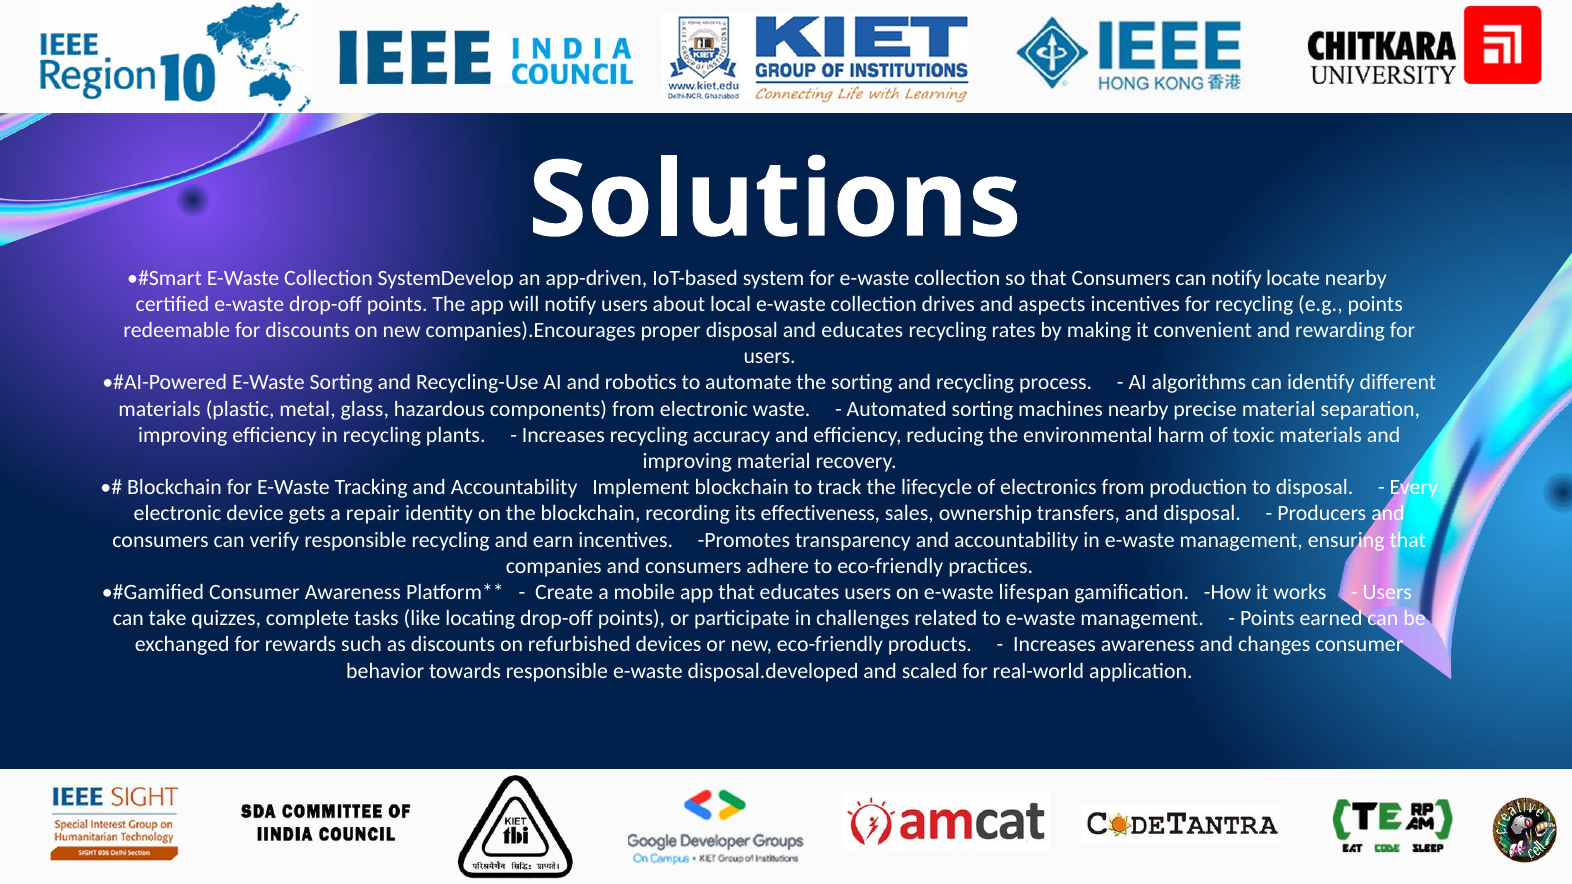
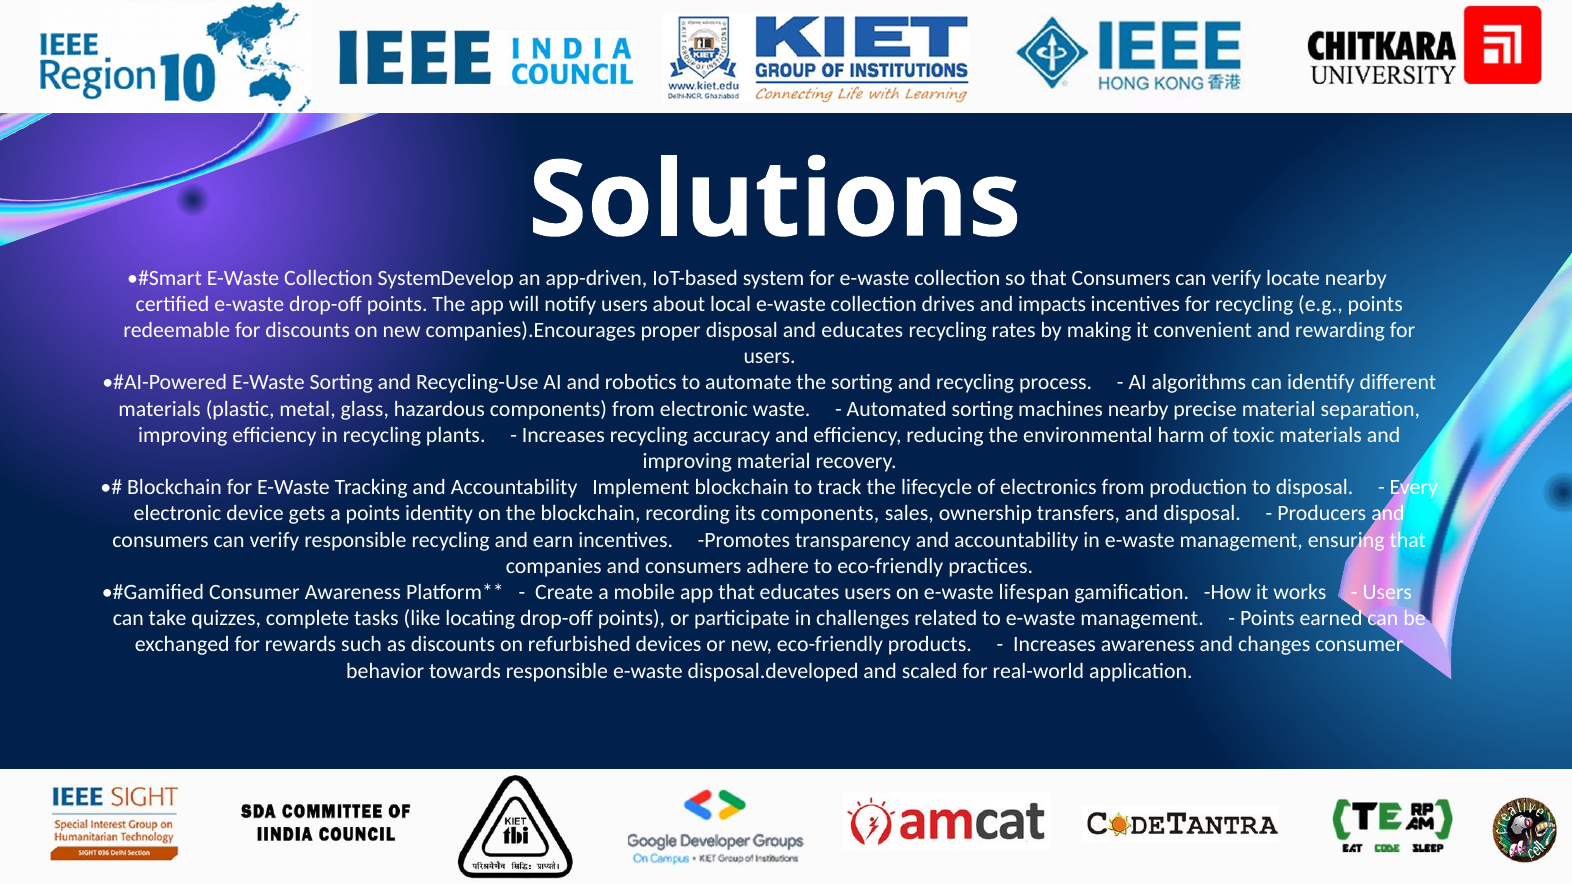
that Consumers can notify: notify -> verify
aspects: aspects -> impacts
a repair: repair -> points
its effectiveness: effectiveness -> components
